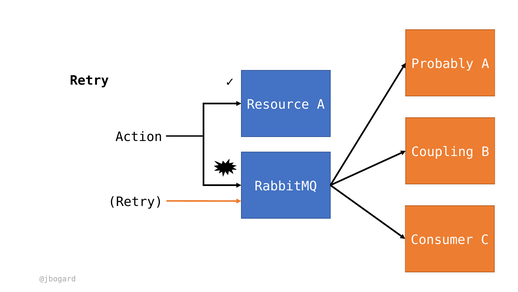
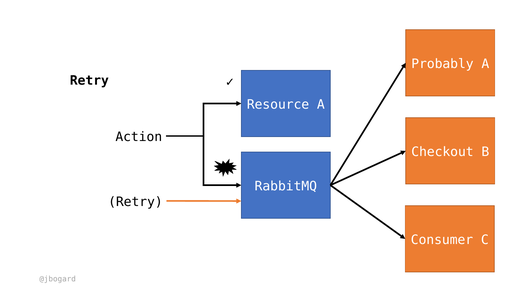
Coupling: Coupling -> Checkout
